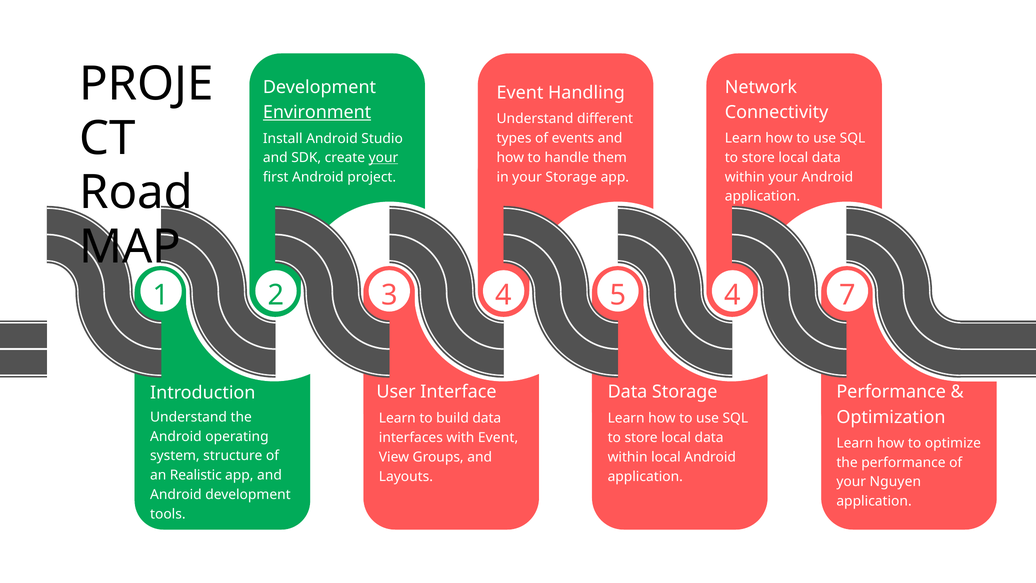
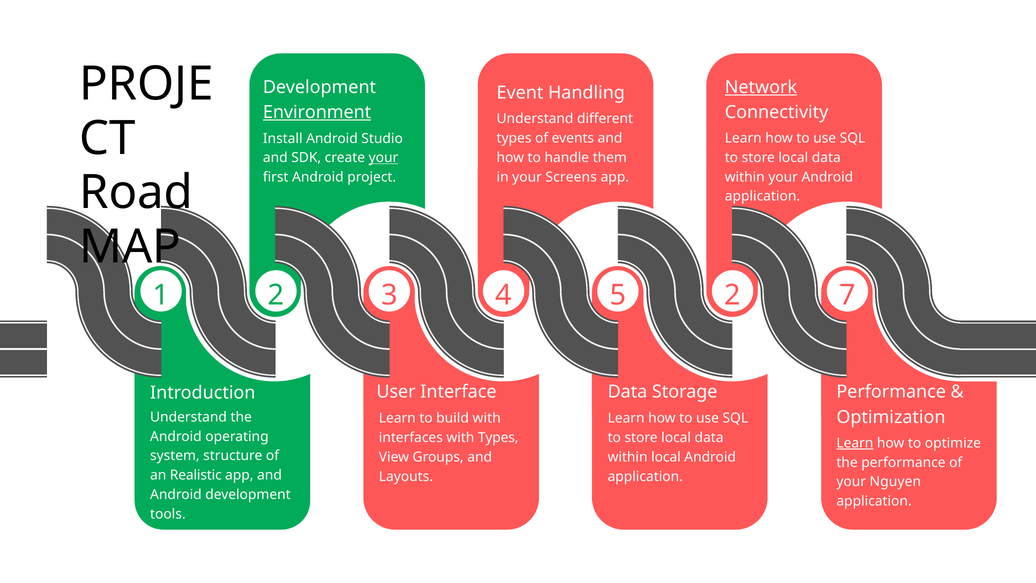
Network underline: none -> present
your Storage: Storage -> Screens
5 4: 4 -> 2
build data: data -> with
with Event: Event -> Types
Learn at (855, 443) underline: none -> present
